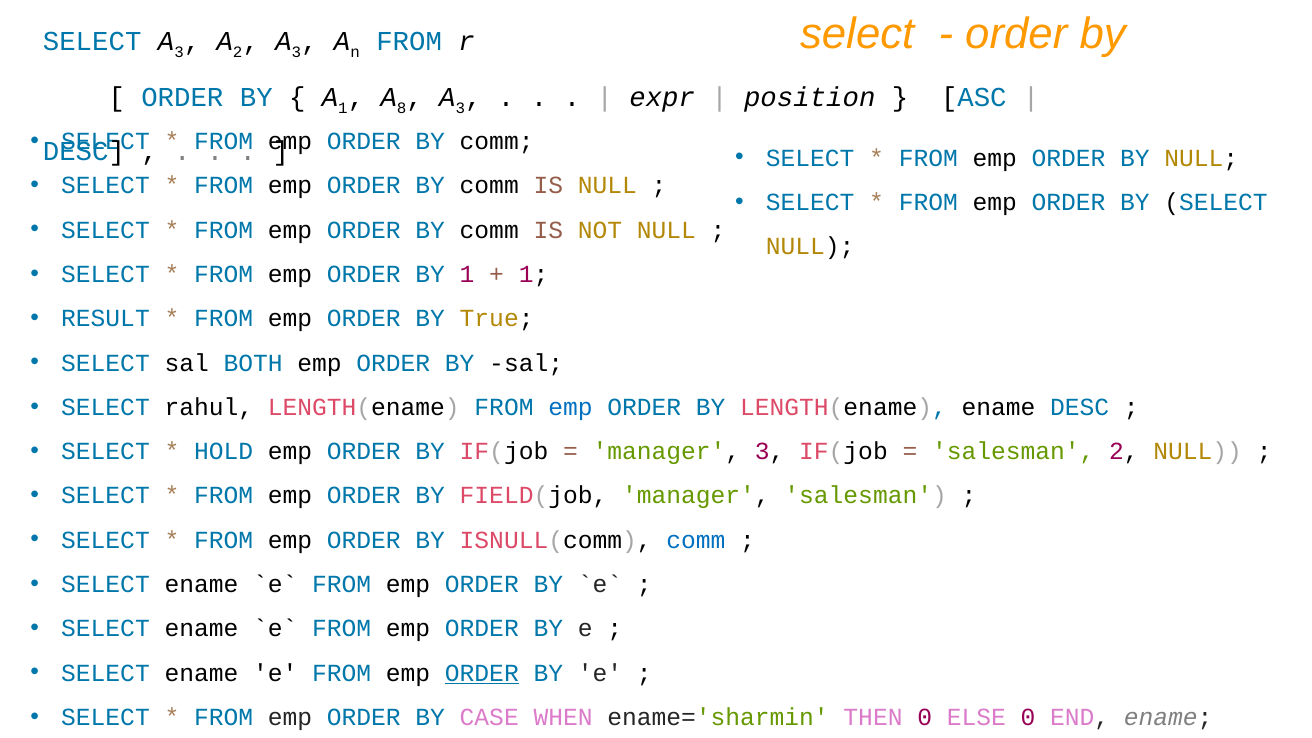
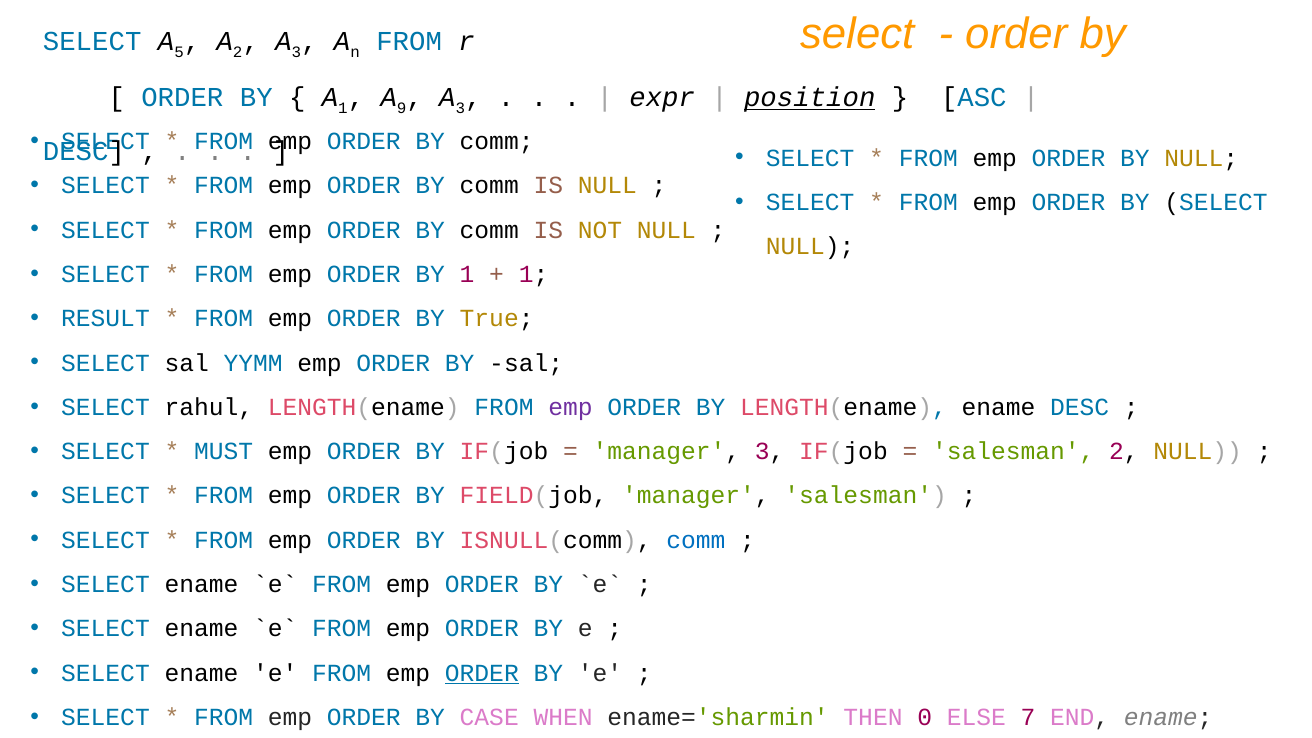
3 at (179, 53): 3 -> 5
8: 8 -> 9
position underline: none -> present
BOTH: BOTH -> YYMM
emp at (570, 407) colour: blue -> purple
HOLD: HOLD -> MUST
ELSE 0: 0 -> 7
